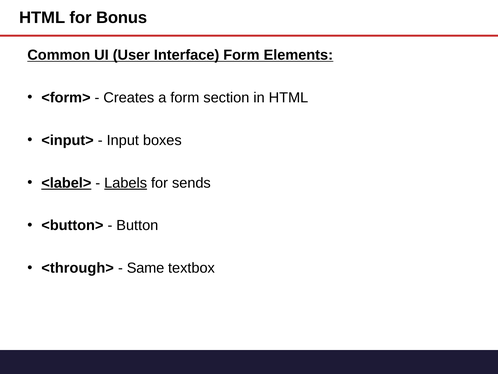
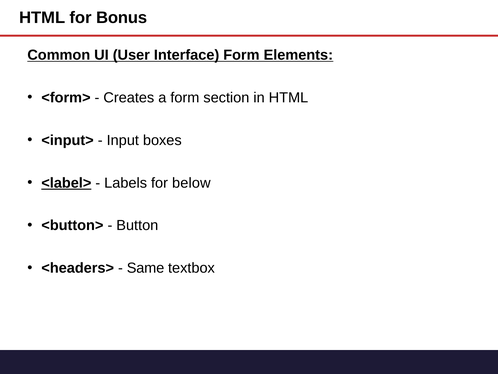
Labels underline: present -> none
sends: sends -> below
<through>: <through> -> <headers>
